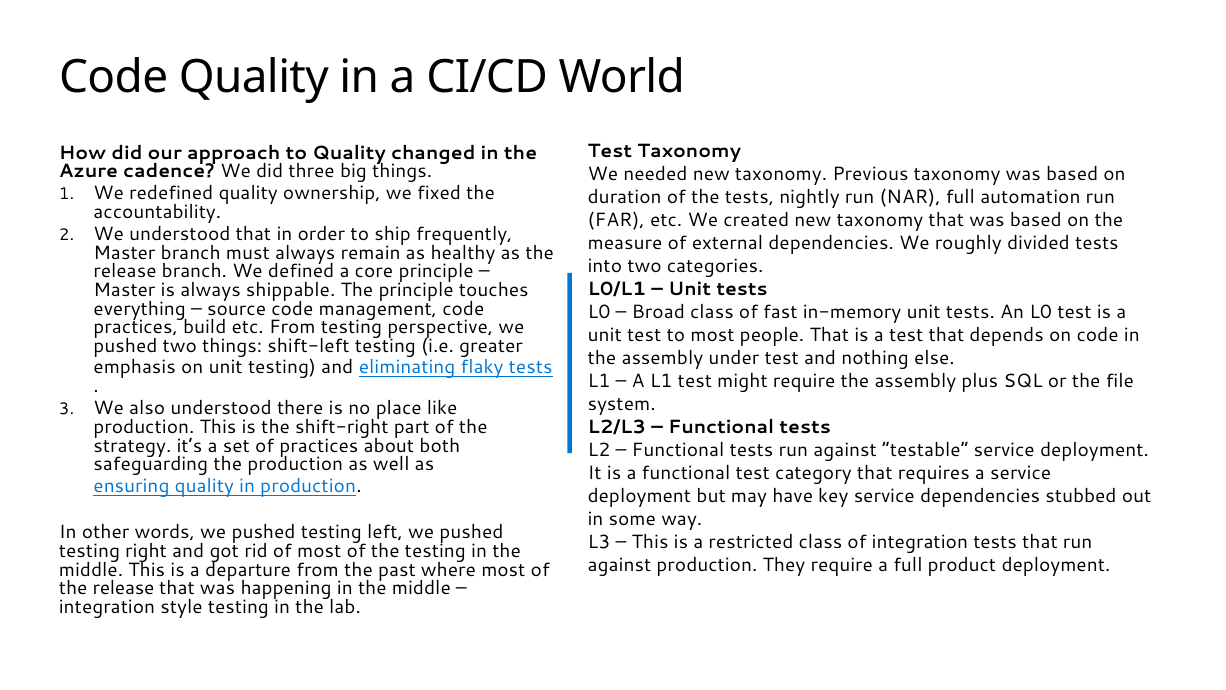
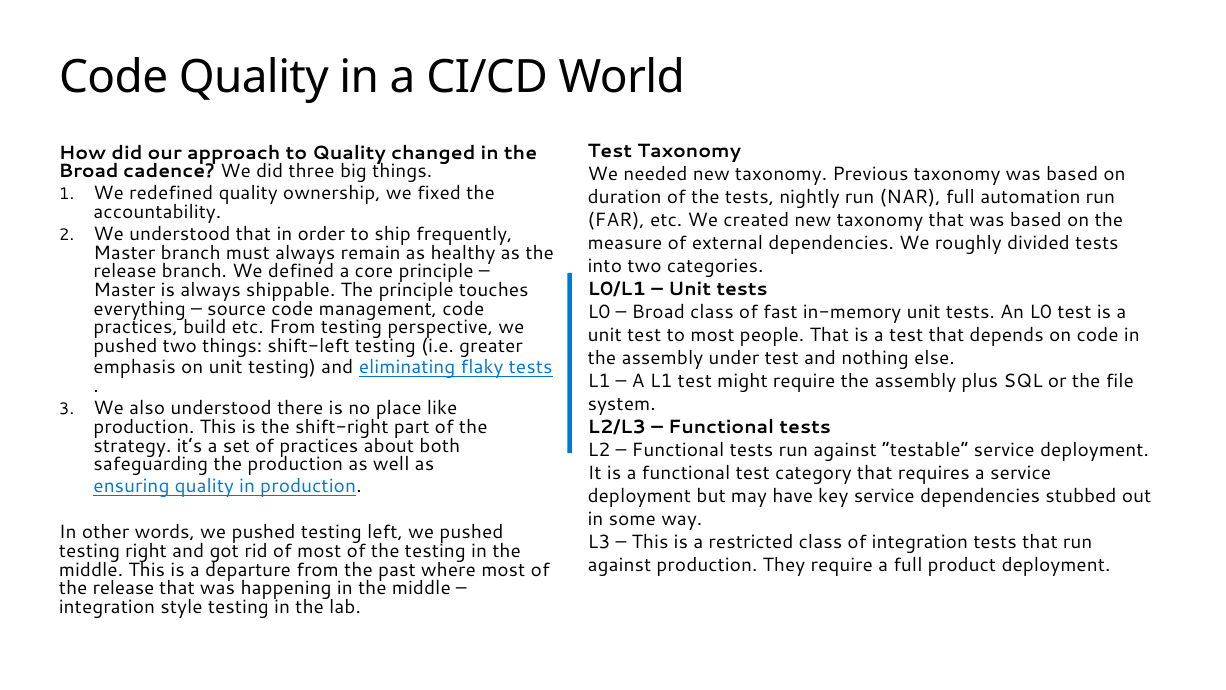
Azure at (89, 171): Azure -> Broad
